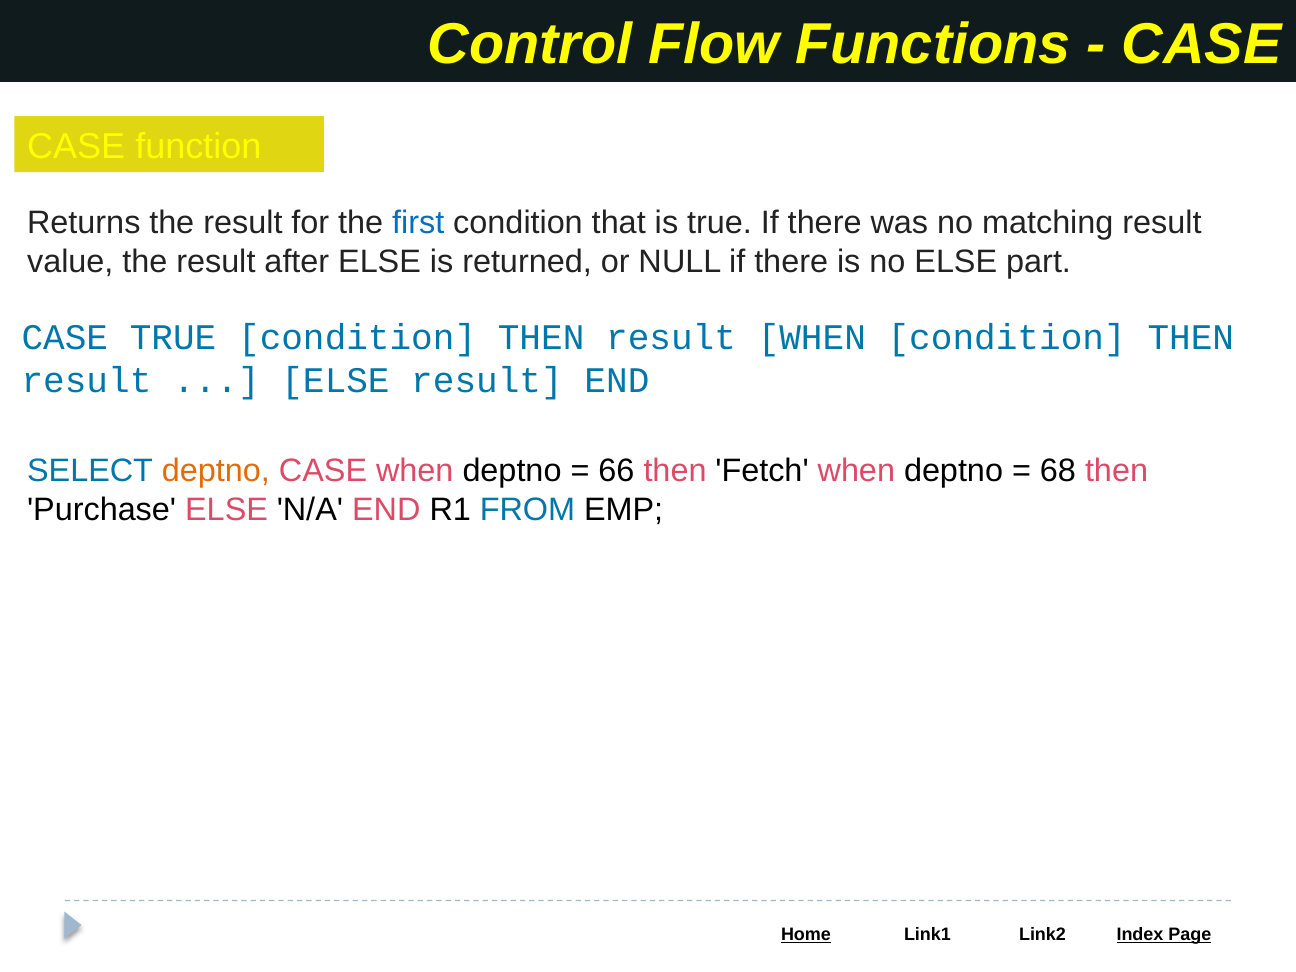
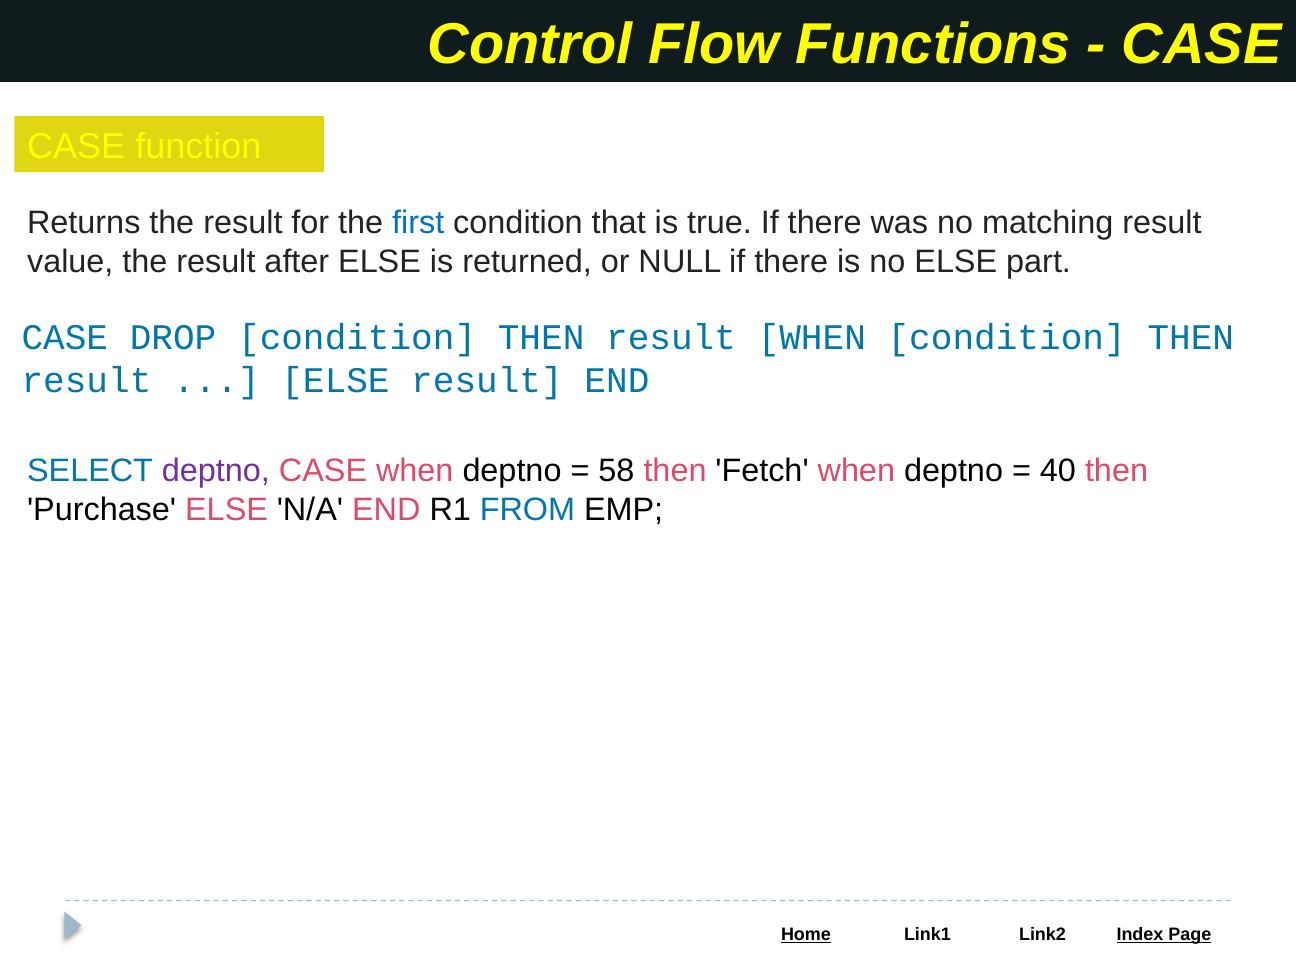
CASE TRUE: TRUE -> DROP
deptno at (216, 471) colour: orange -> purple
66: 66 -> 58
68: 68 -> 40
